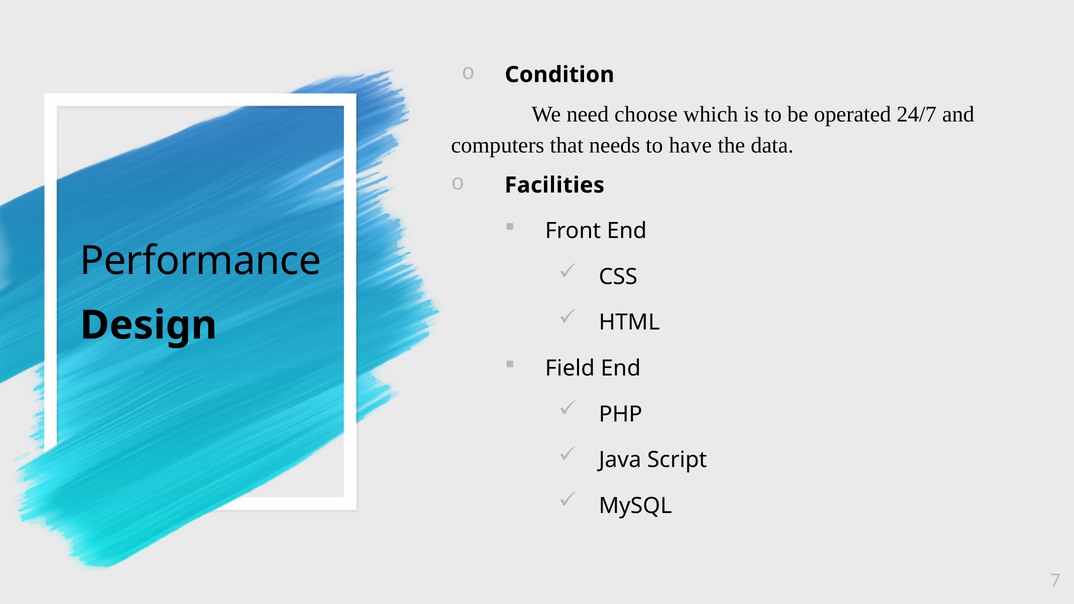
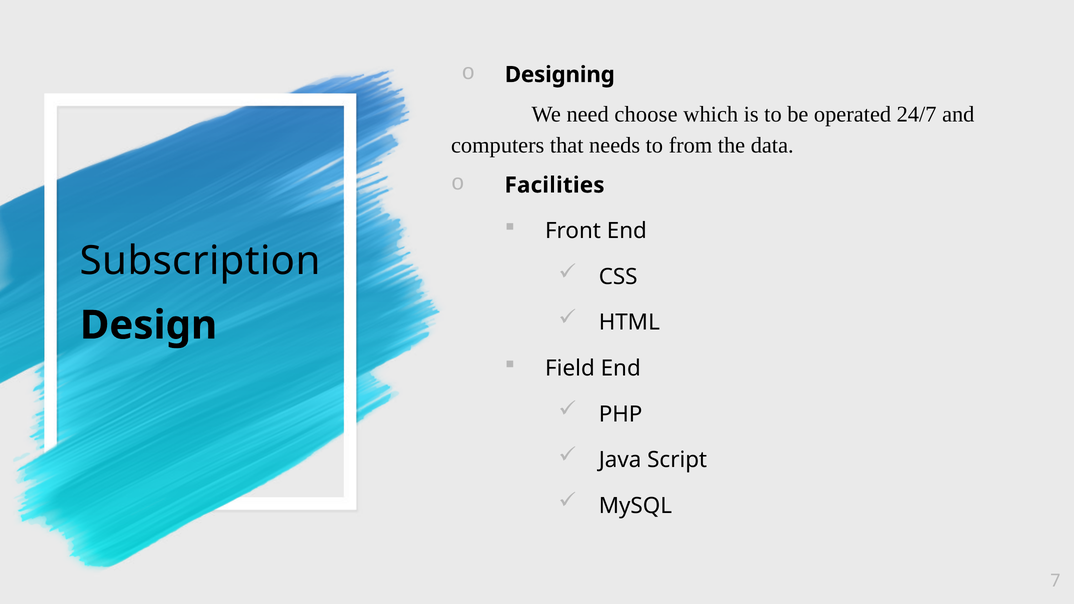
Condition: Condition -> Designing
have: have -> from
Performance: Performance -> Subscription
